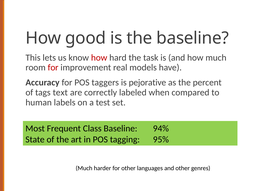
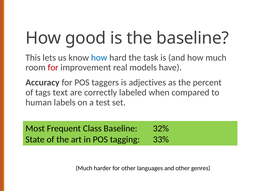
how at (99, 58) colour: red -> blue
pejorative: pejorative -> adjectives
94%: 94% -> 32%
95%: 95% -> 33%
